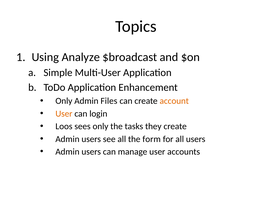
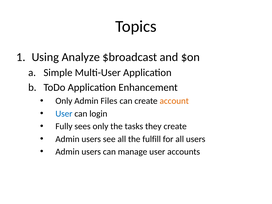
User at (64, 114) colour: orange -> blue
Loos: Loos -> Fully
form: form -> fulfill
